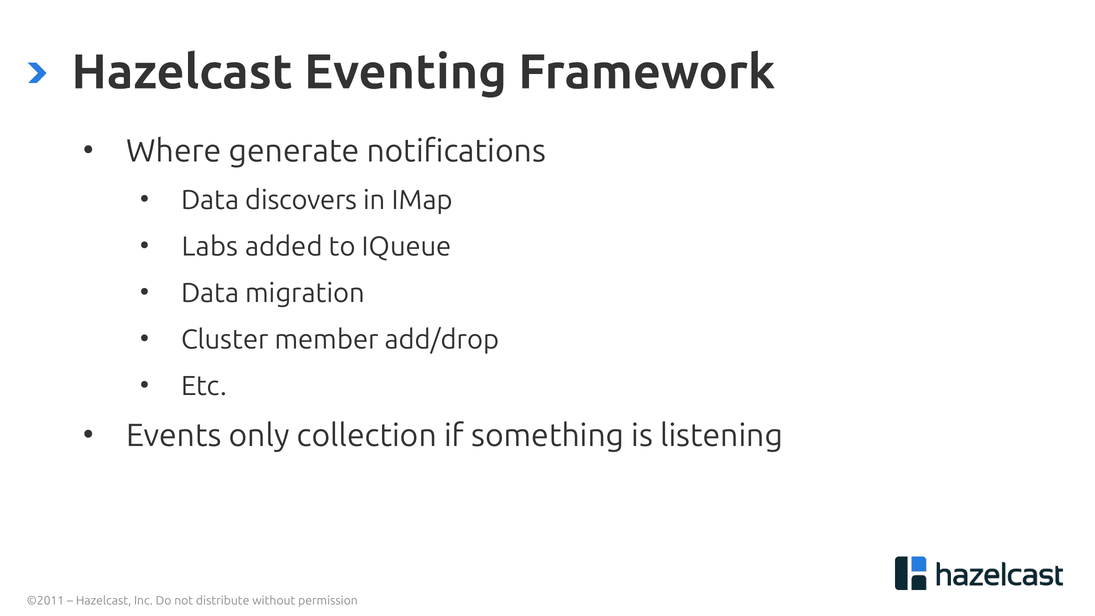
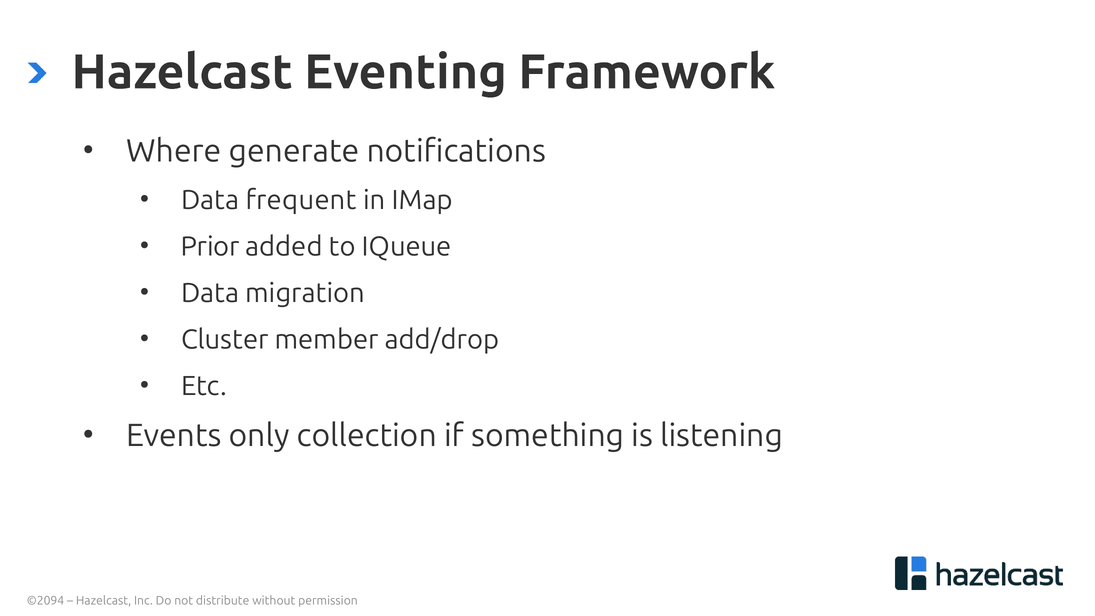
discovers: discovers -> frequent
Labs: Labs -> Prior
©2011: ©2011 -> ©2094
